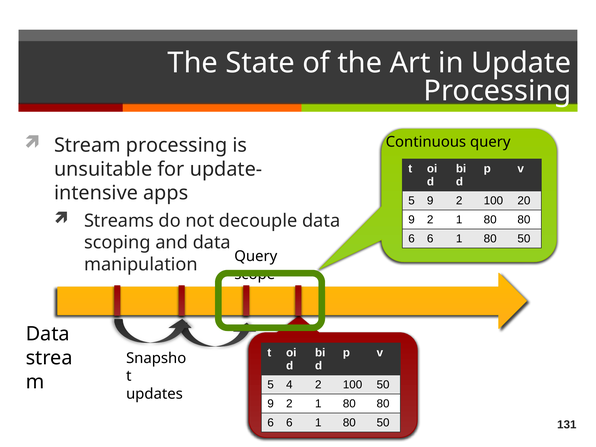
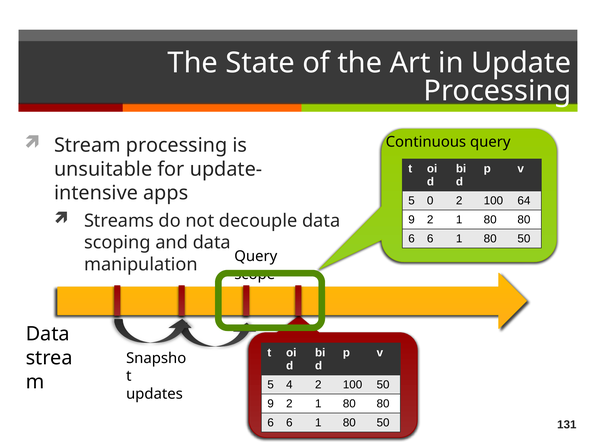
5 9: 9 -> 0
20: 20 -> 64
